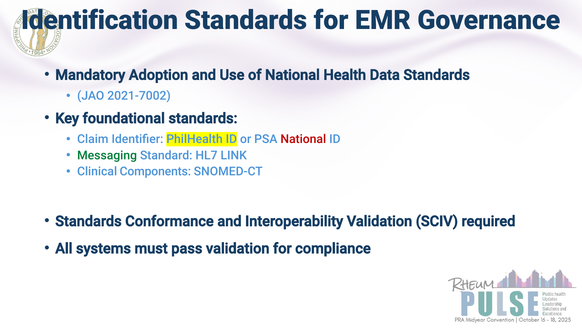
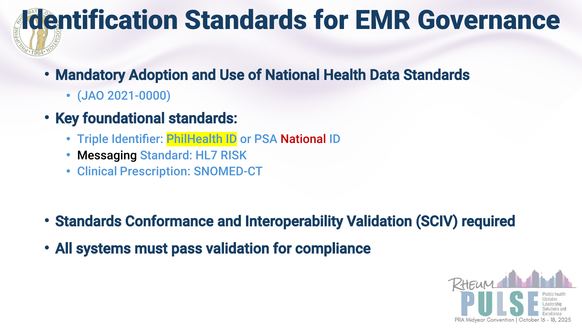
2021-7002: 2021-7002 -> 2021-0000
Claim: Claim -> Triple
Messaging colour: green -> black
LINK: LINK -> RISK
Components: Components -> Prescription
